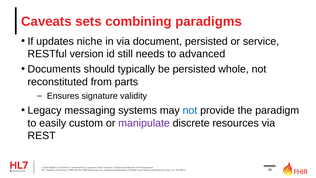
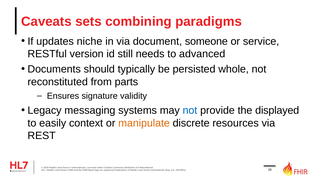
document persisted: persisted -> someone
paradigm: paradigm -> displayed
custom: custom -> context
manipulate colour: purple -> orange
